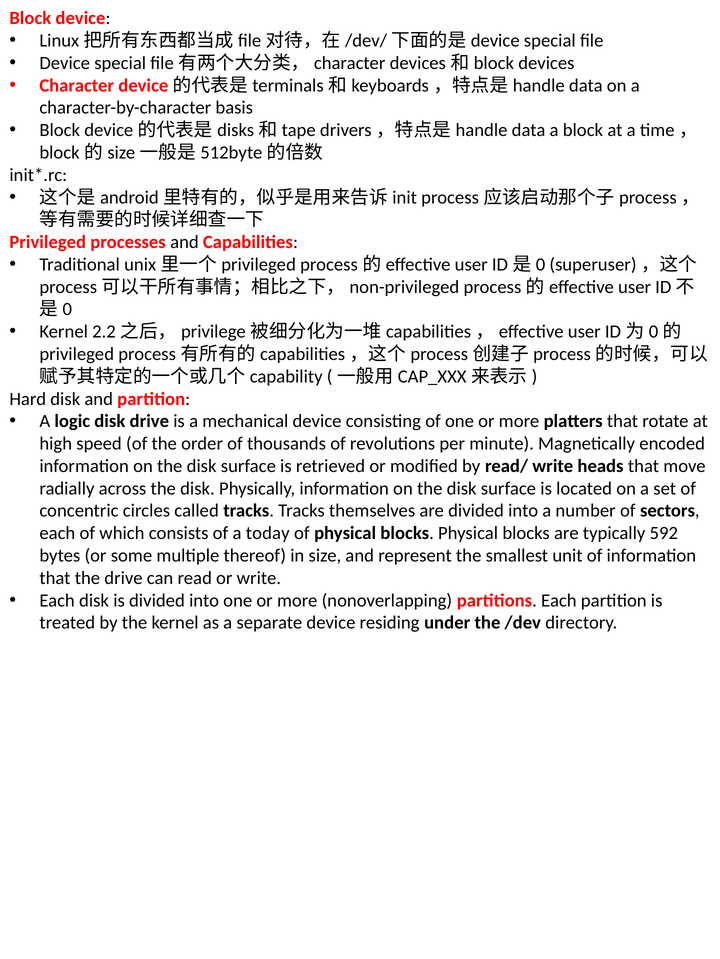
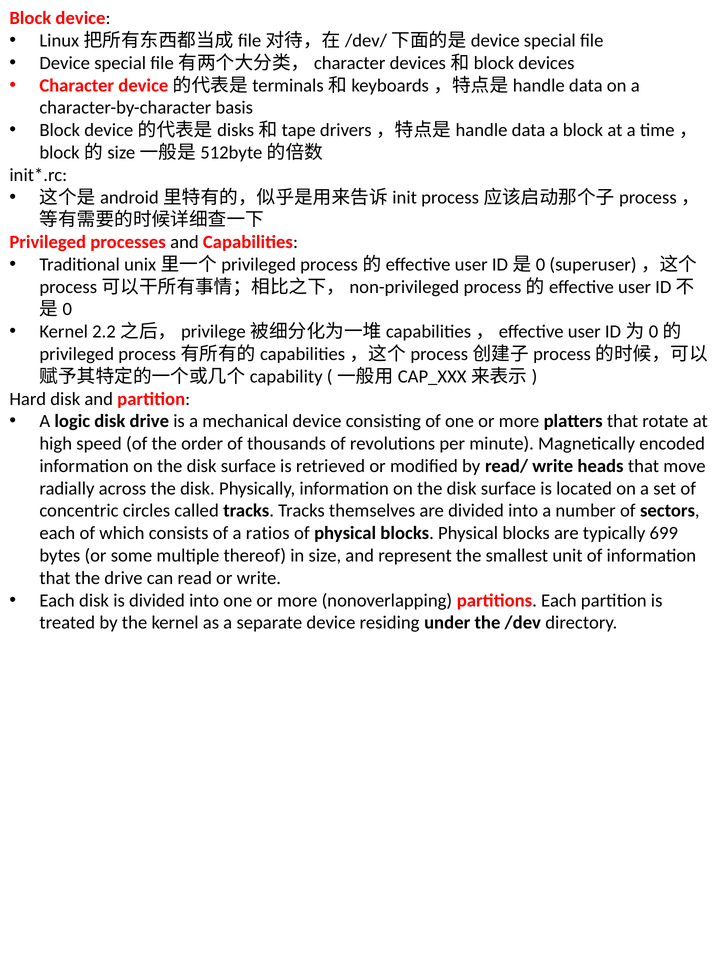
today: today -> ratios
592: 592 -> 699
